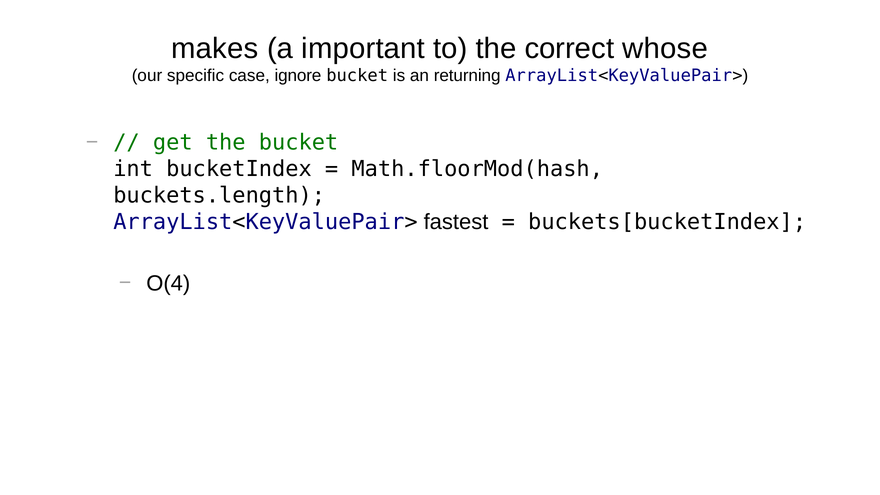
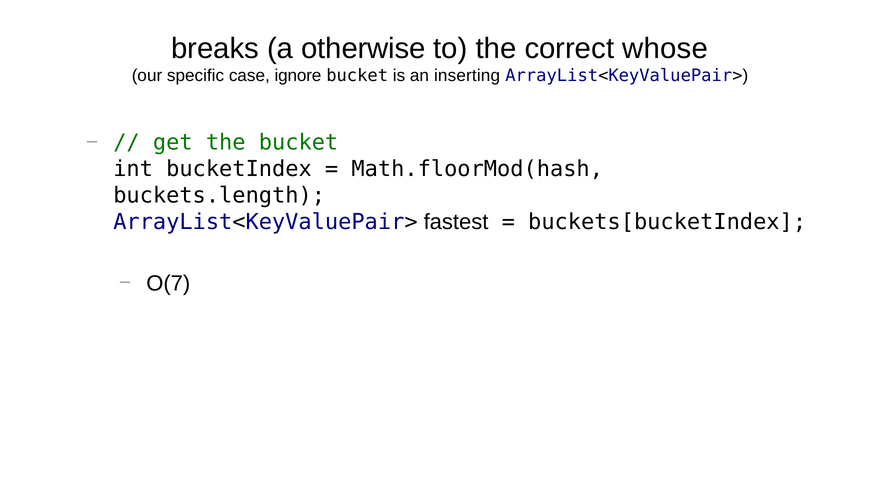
makes: makes -> breaks
important: important -> otherwise
returning: returning -> inserting
O(4: O(4 -> O(7
